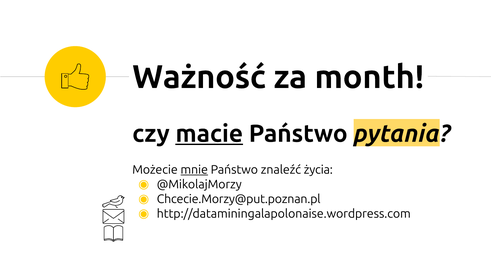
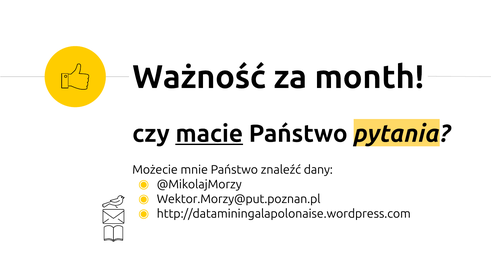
mnie underline: present -> none
życia: życia -> dany
Chcecie.Morzy@put.poznan.pl: Chcecie.Morzy@put.poznan.pl -> Wektor.Morzy@put.poznan.pl
